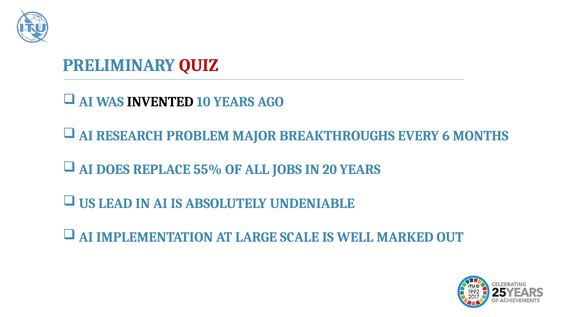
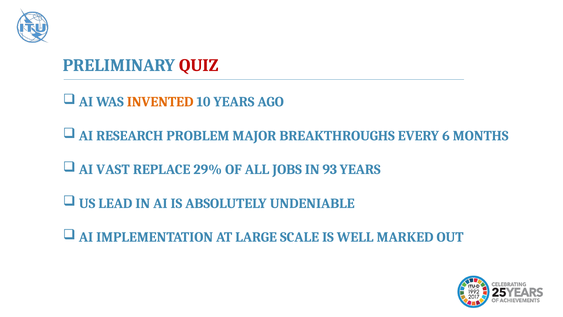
INVENTED colour: black -> orange
DOES: DOES -> VAST
55%: 55% -> 29%
20: 20 -> 93
